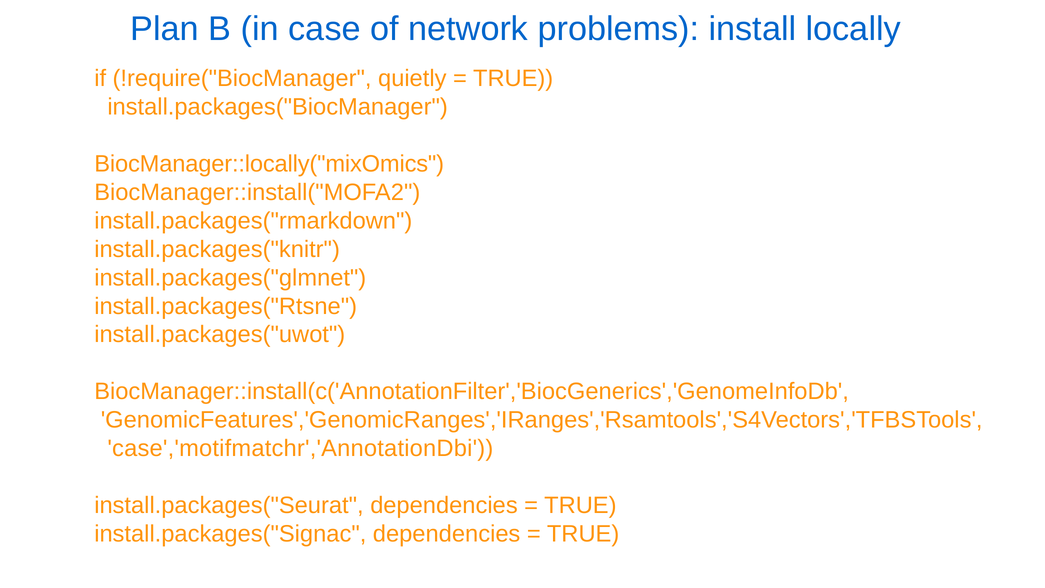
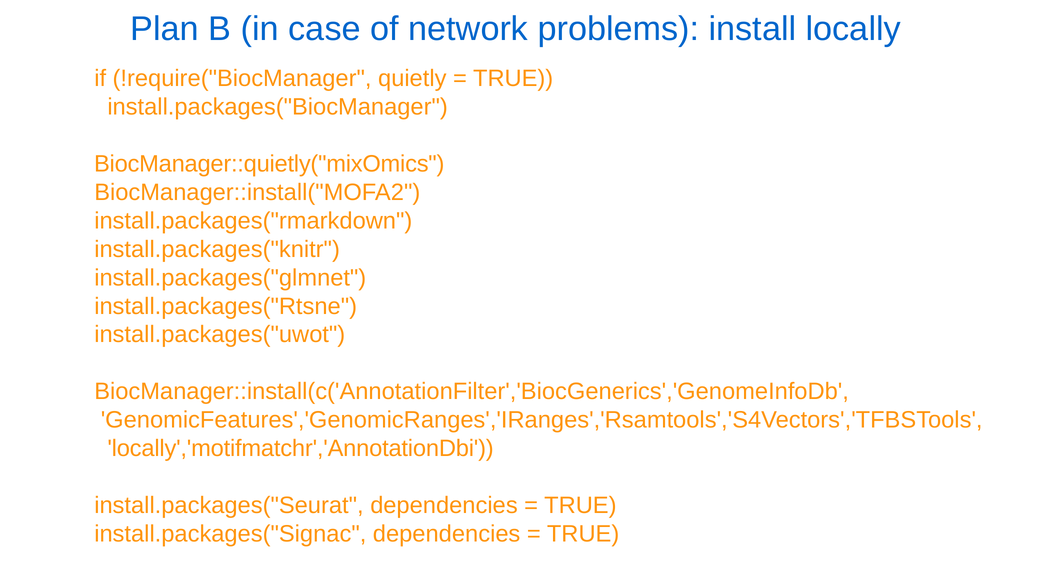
BiocManager::locally("mixOmics: BiocManager::locally("mixOmics -> BiocManager::quietly("mixOmics
case','motifmatchr','AnnotationDbi: case','motifmatchr','AnnotationDbi -> locally','motifmatchr','AnnotationDbi
